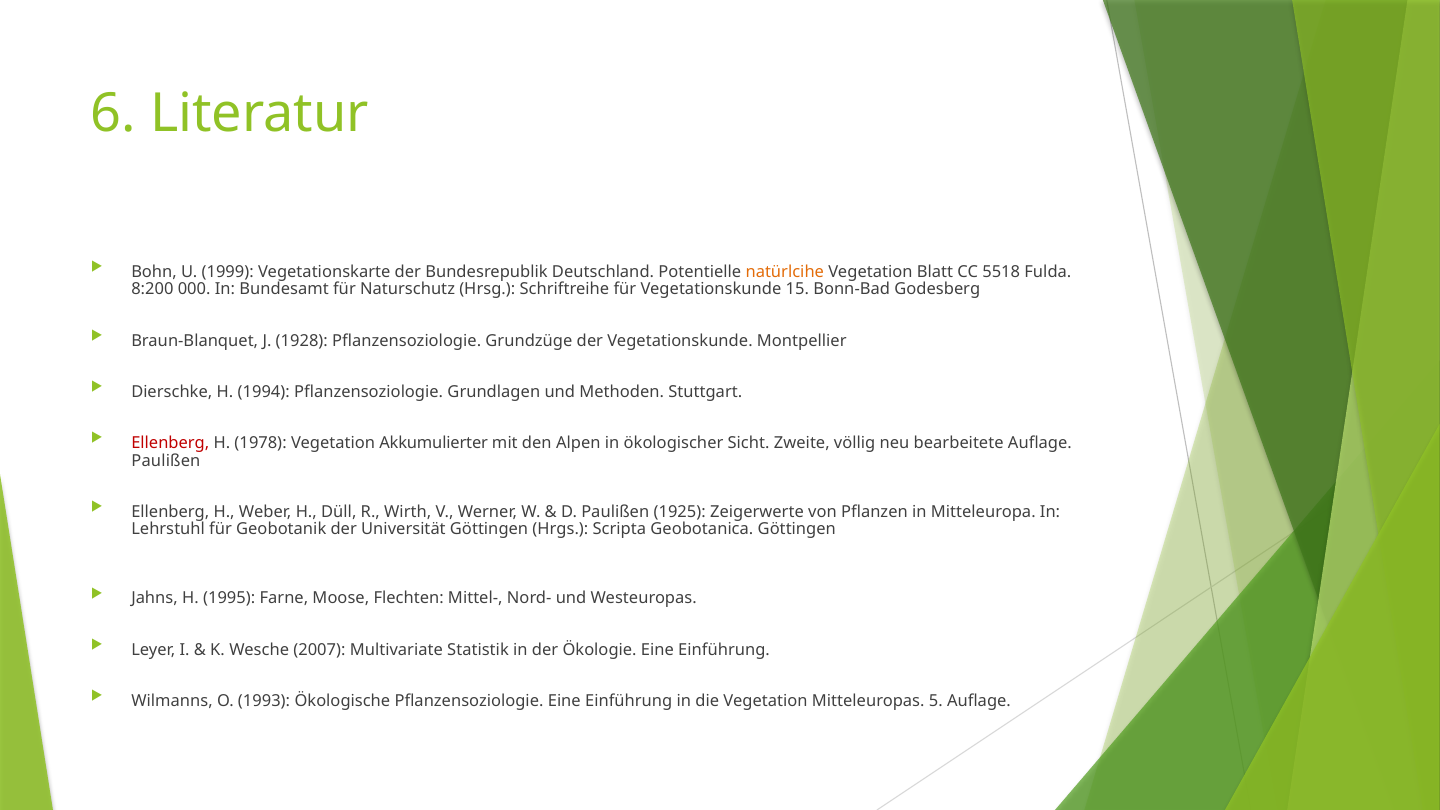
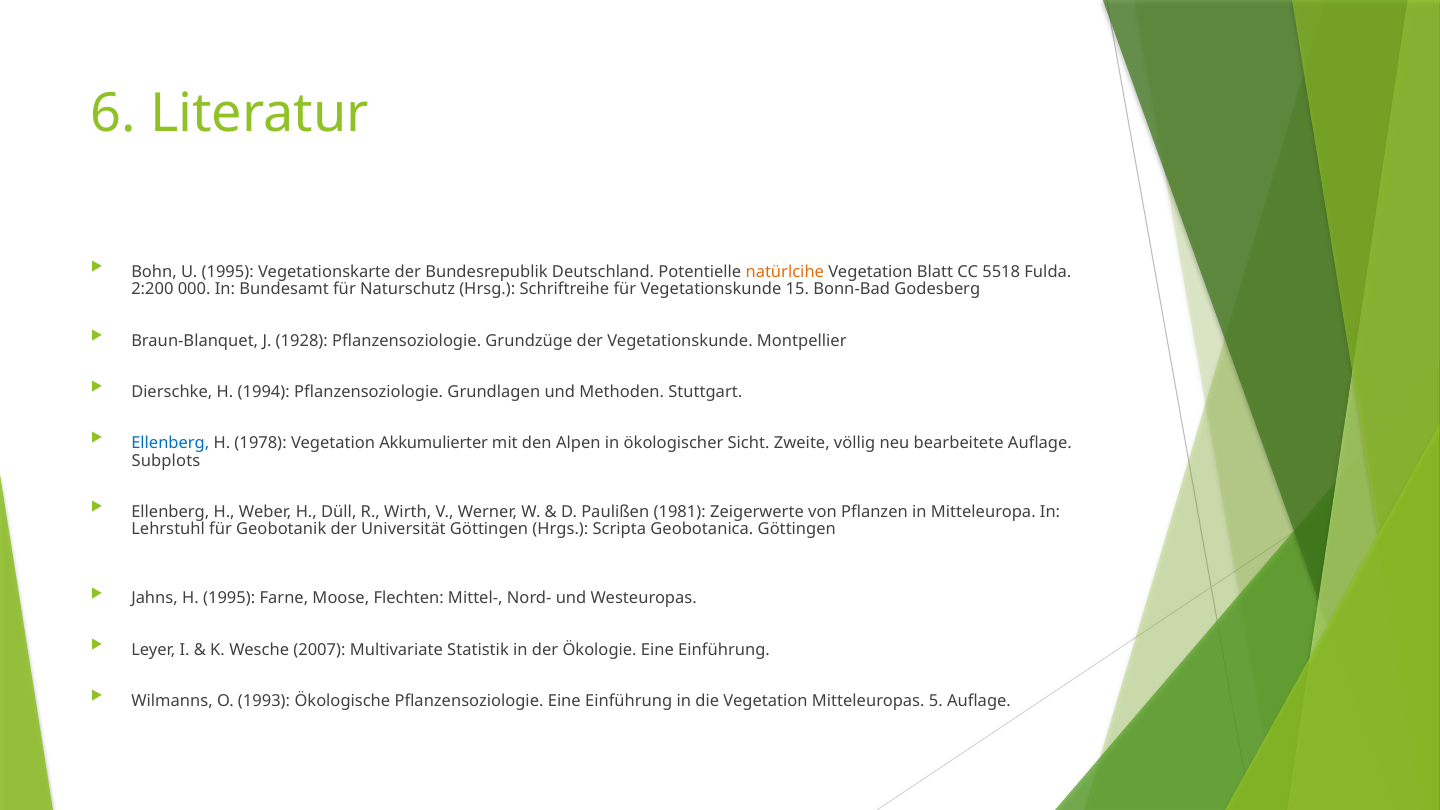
U 1999: 1999 -> 1995
8:200: 8:200 -> 2:200
Ellenberg at (170, 443) colour: red -> blue
Paulißen at (166, 461): Paulißen -> Subplots
1925: 1925 -> 1981
